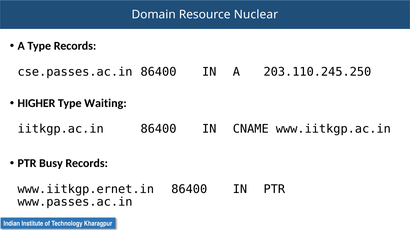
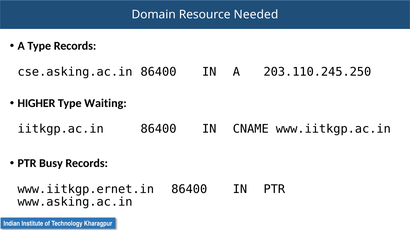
Nuclear: Nuclear -> Needed
cse.passes.ac.in: cse.passes.ac.in -> cse.asking.ac.in
www.passes.ac.in: www.passes.ac.in -> www.asking.ac.in
